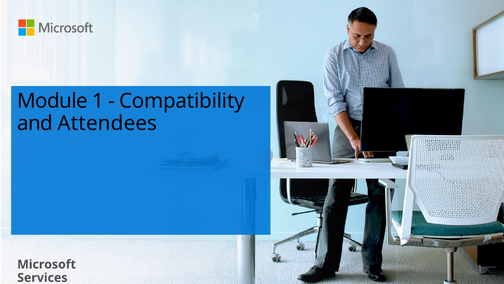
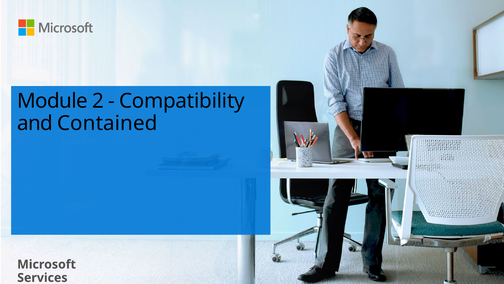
1: 1 -> 2
Attendees: Attendees -> Contained
